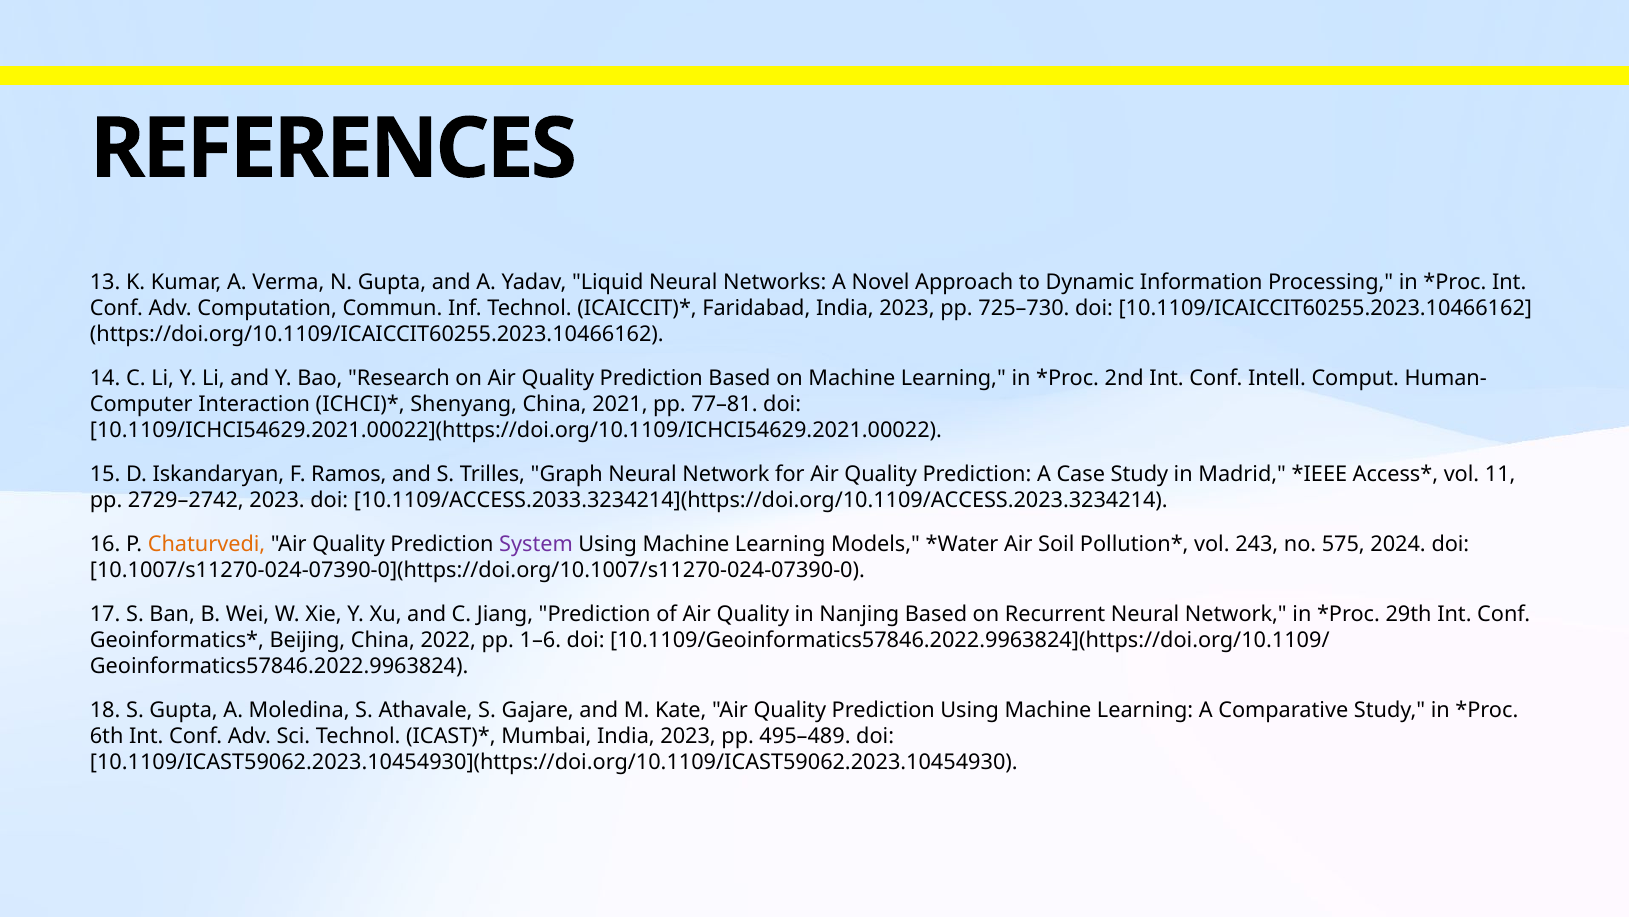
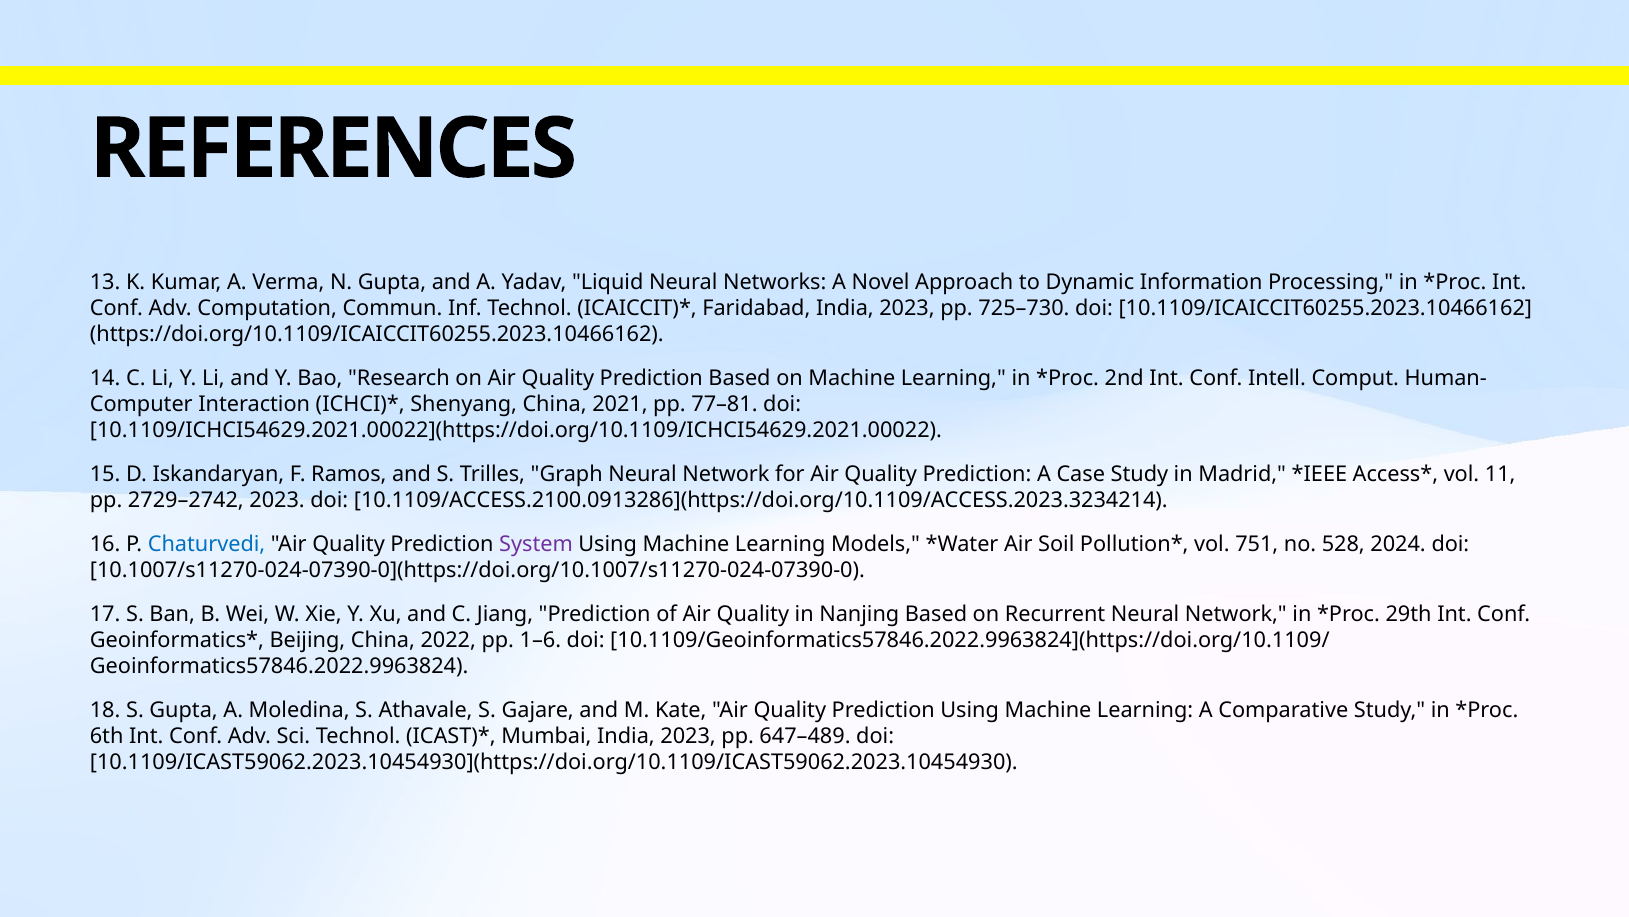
10.1109/ACCESS.2033.3234214](https://doi.org/10.1109/ACCESS.2023.3234214: 10.1109/ACCESS.2033.3234214](https://doi.org/10.1109/ACCESS.2023.3234214 -> 10.1109/ACCESS.2100.0913286](https://doi.org/10.1109/ACCESS.2023.3234214
Chaturvedi colour: orange -> blue
243: 243 -> 751
575: 575 -> 528
495–489: 495–489 -> 647–489
